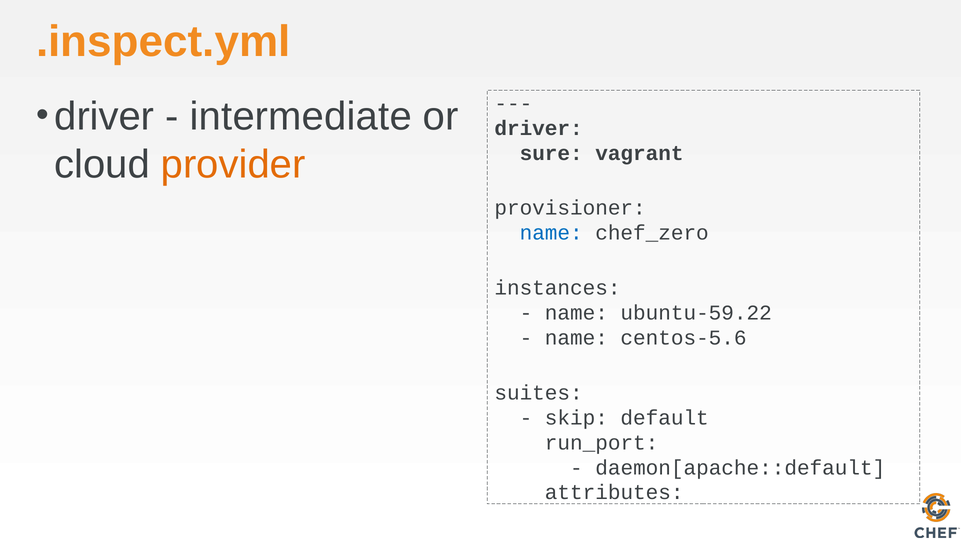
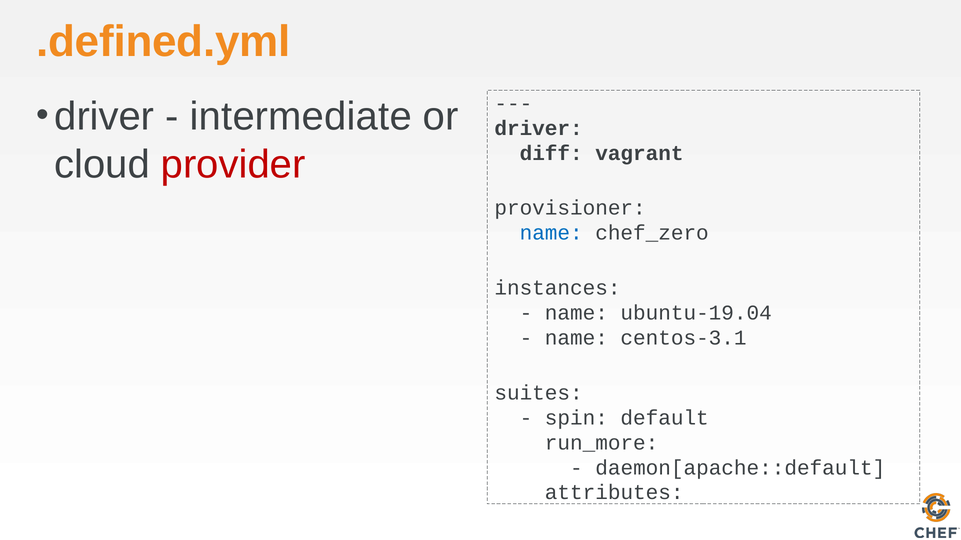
.inspect.yml: .inspect.yml -> .defined.yml
sure: sure -> diff
provider colour: orange -> red
ubuntu-59.22: ubuntu-59.22 -> ubuntu-19.04
centos-5.6: centos-5.6 -> centos-3.1
skip: skip -> spin
run_port: run_port -> run_more
